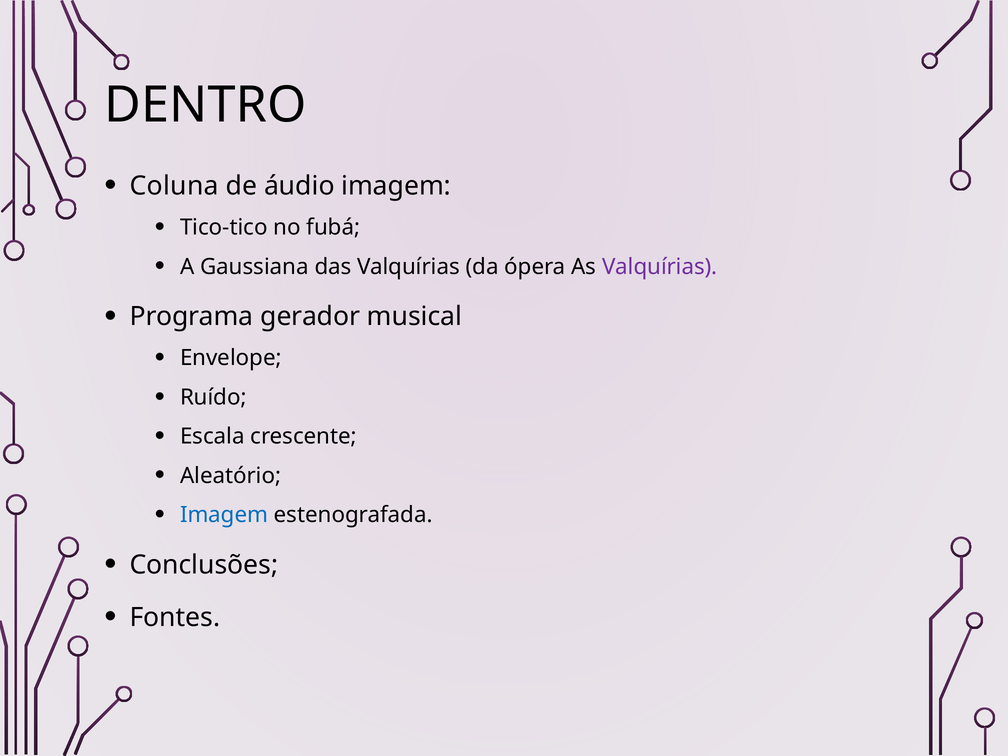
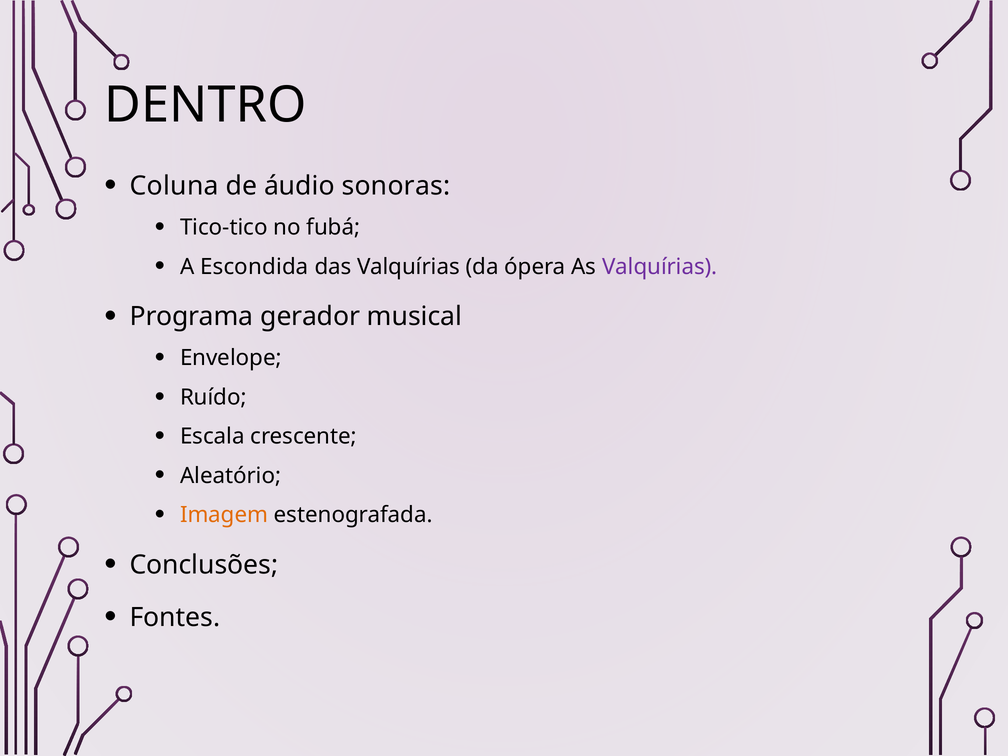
áudio imagem: imagem -> sonoras
Gaussiana: Gaussiana -> Escondida
Imagem at (224, 515) colour: blue -> orange
